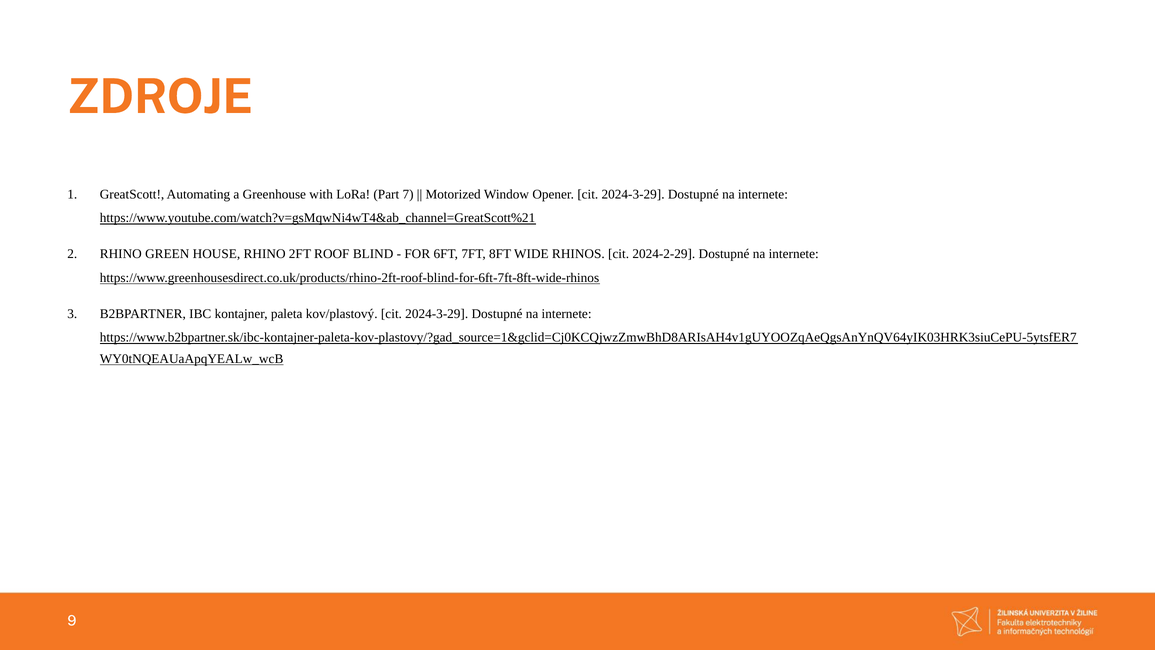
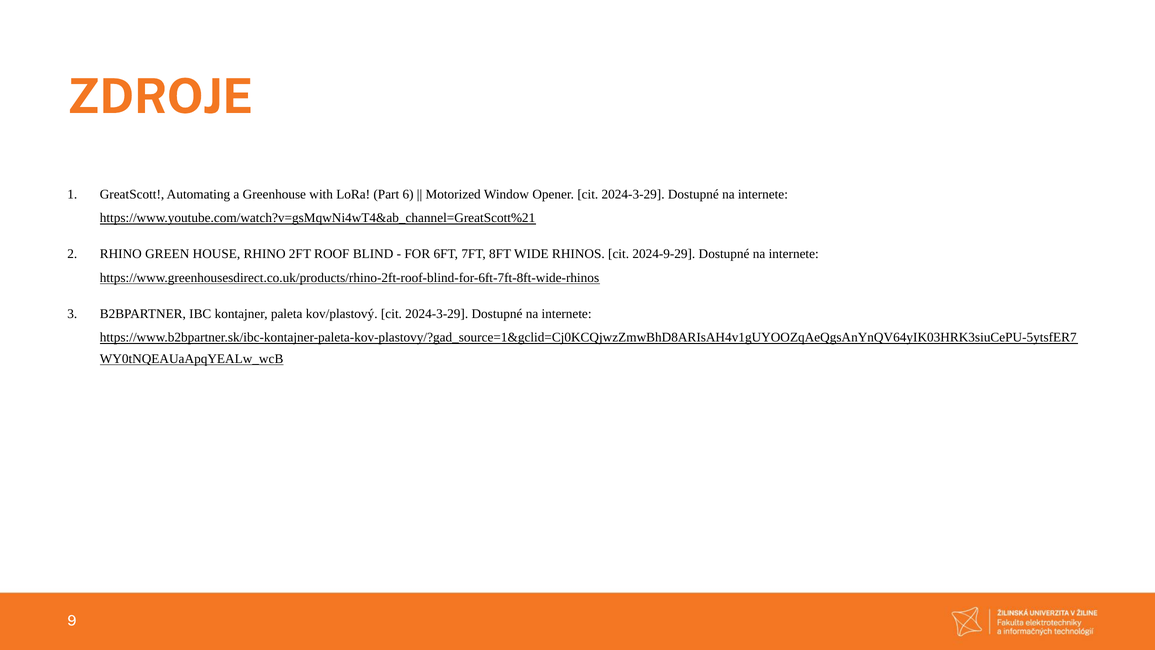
7: 7 -> 6
2024-2-29: 2024-2-29 -> 2024-9-29
